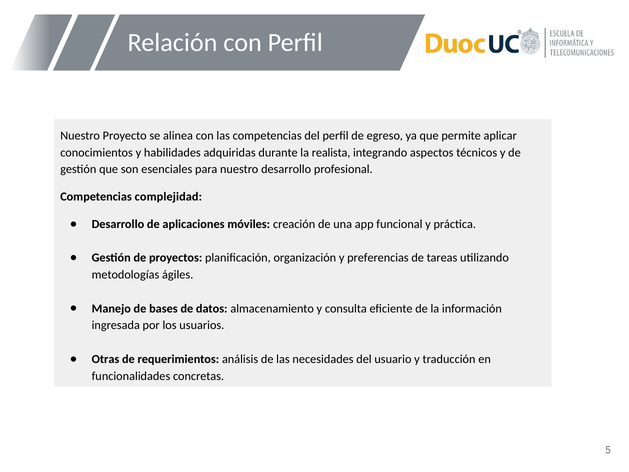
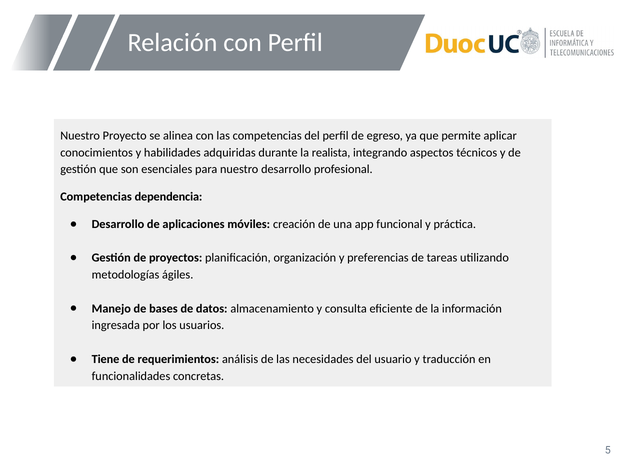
complejidad: complejidad -> dependencia
Otras: Otras -> Tiene
